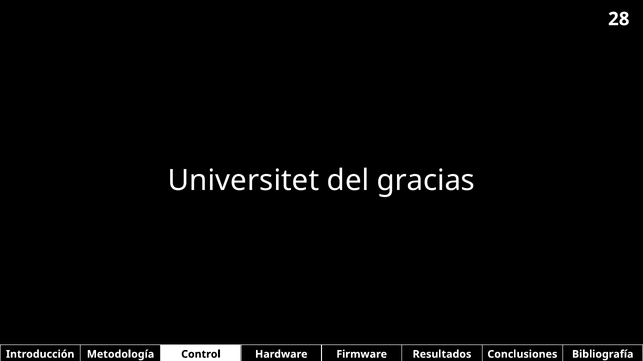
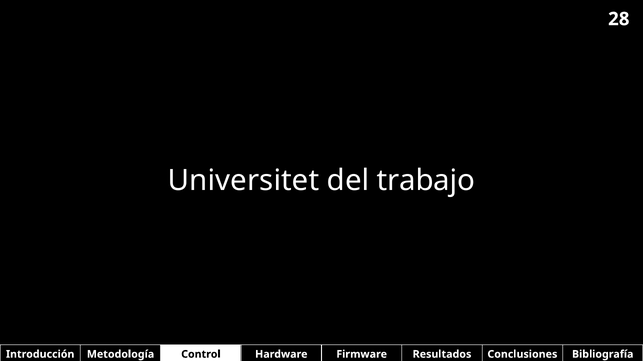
gracias: gracias -> trabajo
